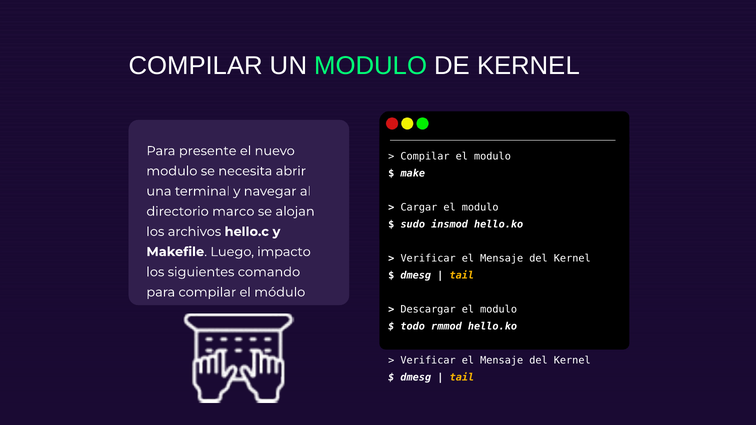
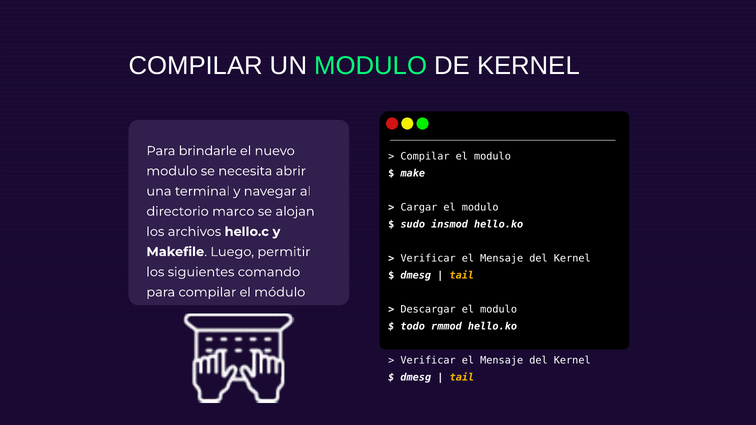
presente: presente -> brindarle
impacto: impacto -> permitir
